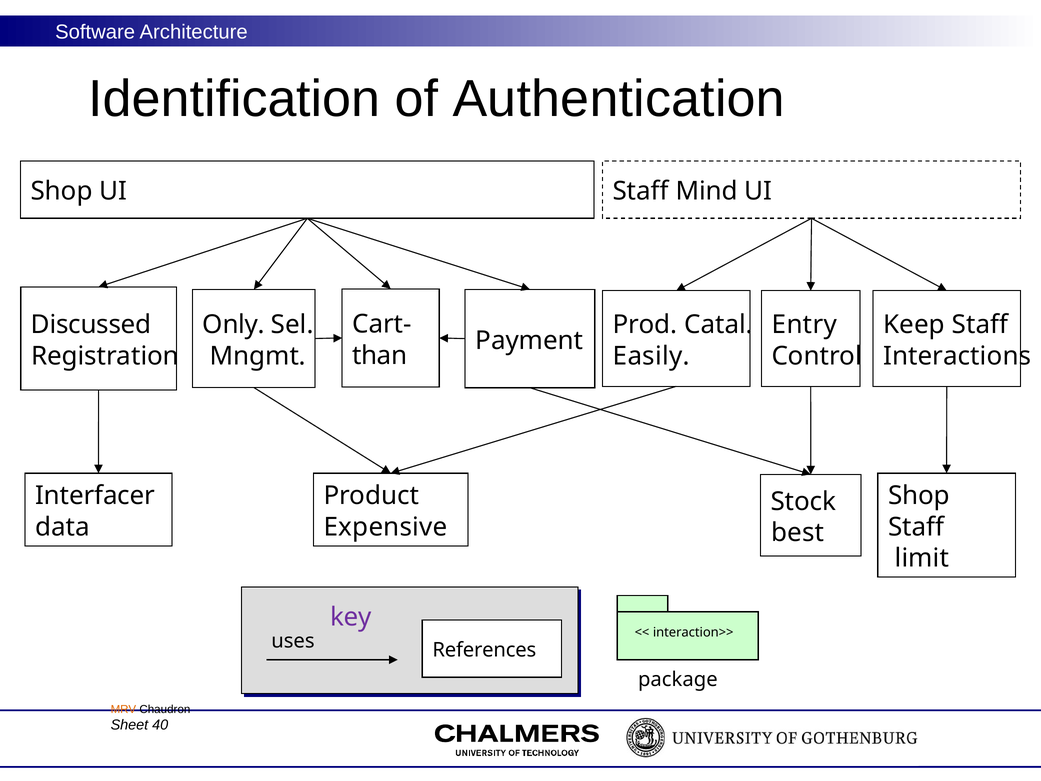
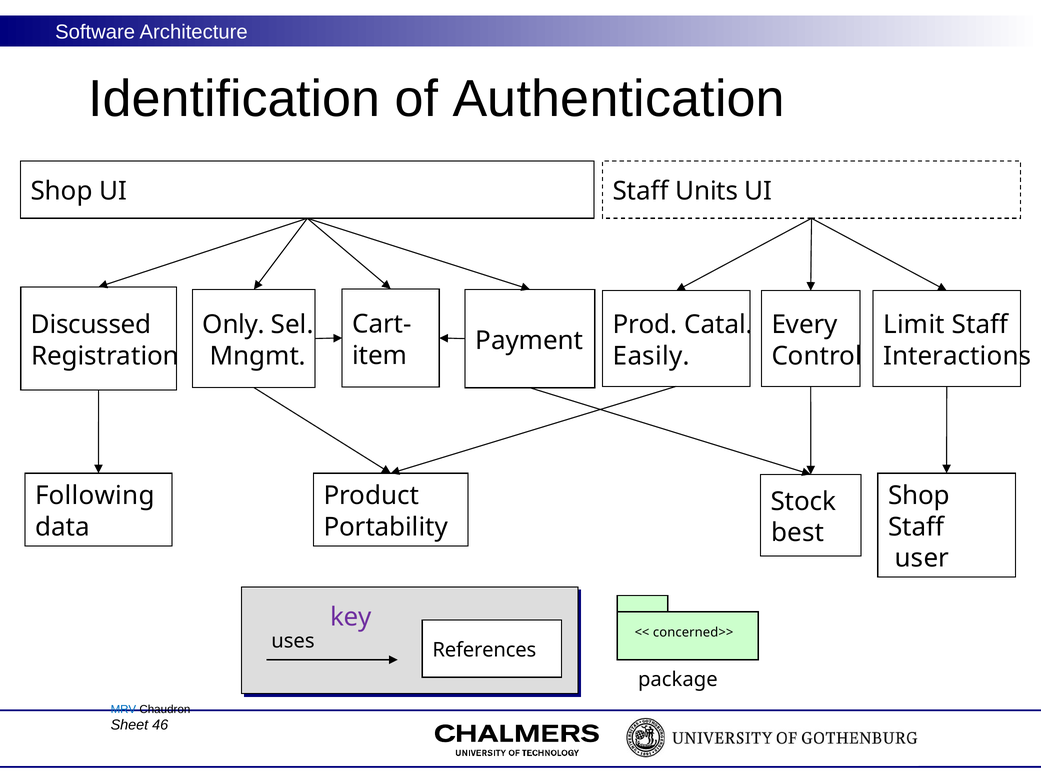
Mind: Mind -> Units
Entry: Entry -> Every
Keep: Keep -> Limit
than: than -> item
Interfacer: Interfacer -> Following
Expensive: Expensive -> Portability
limit: limit -> user
interaction>>: interaction>> -> concerned>>
MRV colour: orange -> blue
40: 40 -> 46
